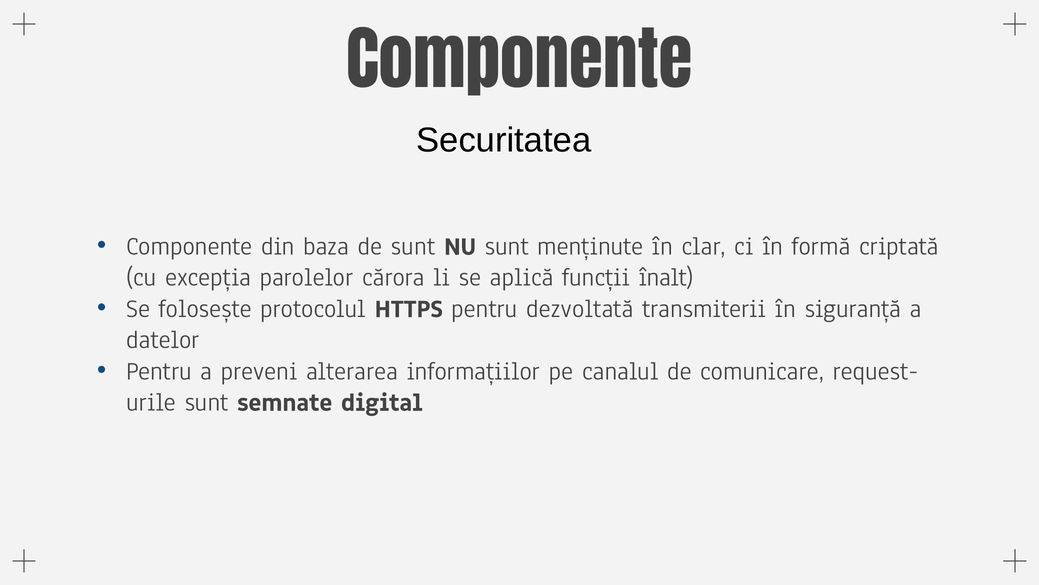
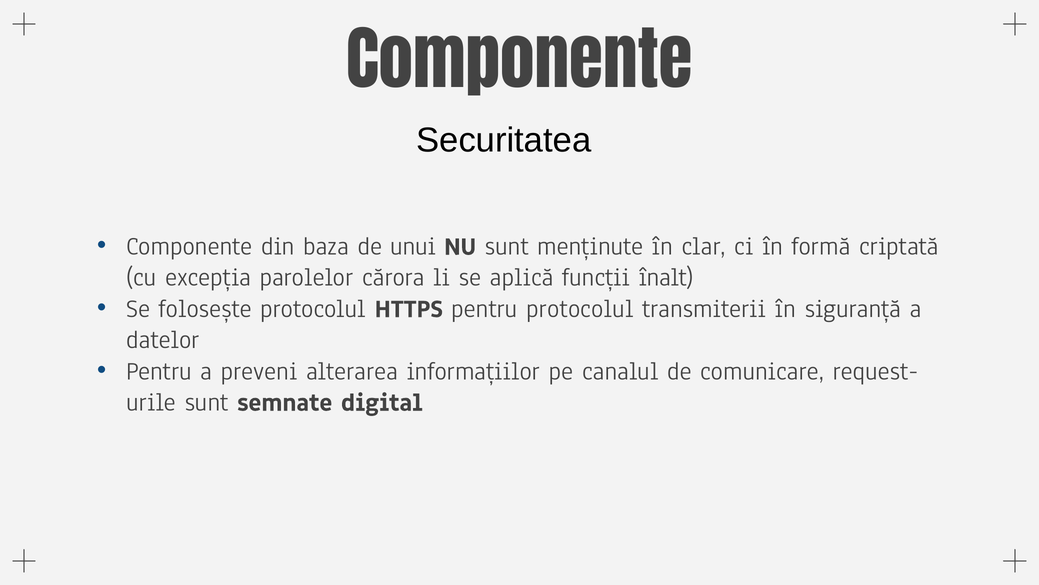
de sunt: sunt -> unui
pentru dezvoltată: dezvoltată -> protocolul
